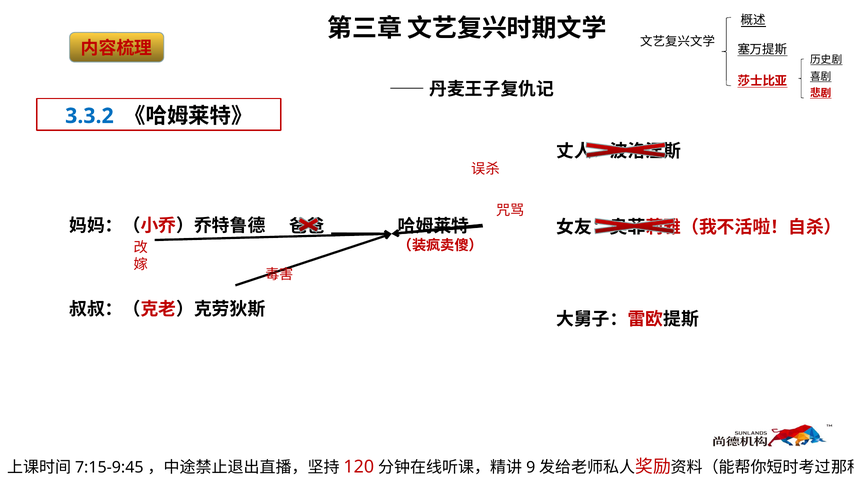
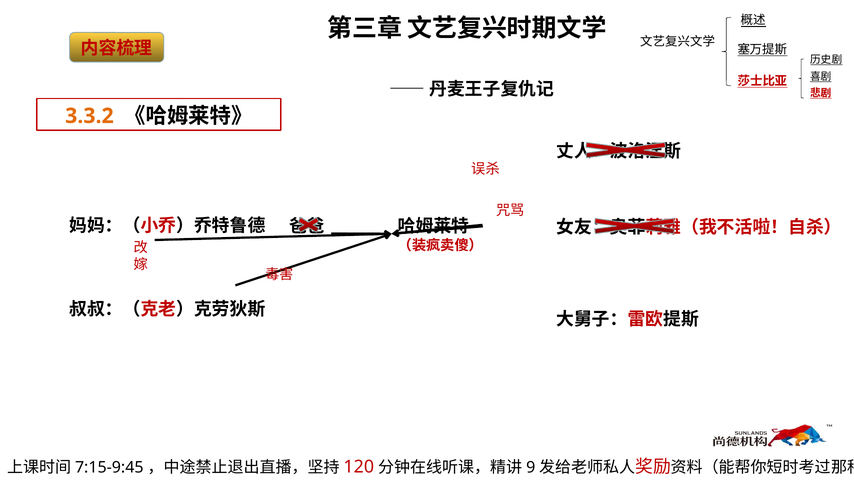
3.3.2 colour: blue -> orange
